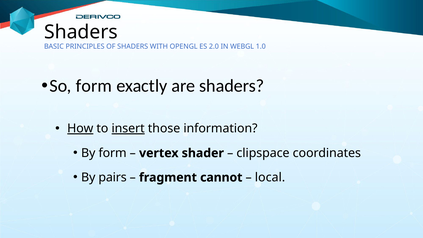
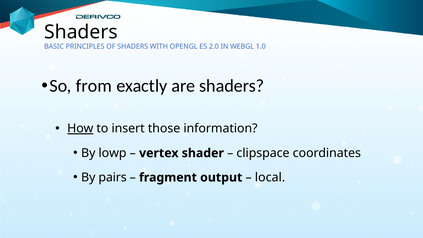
So form: form -> from
insert underline: present -> none
By form: form -> lowp
cannot: cannot -> output
